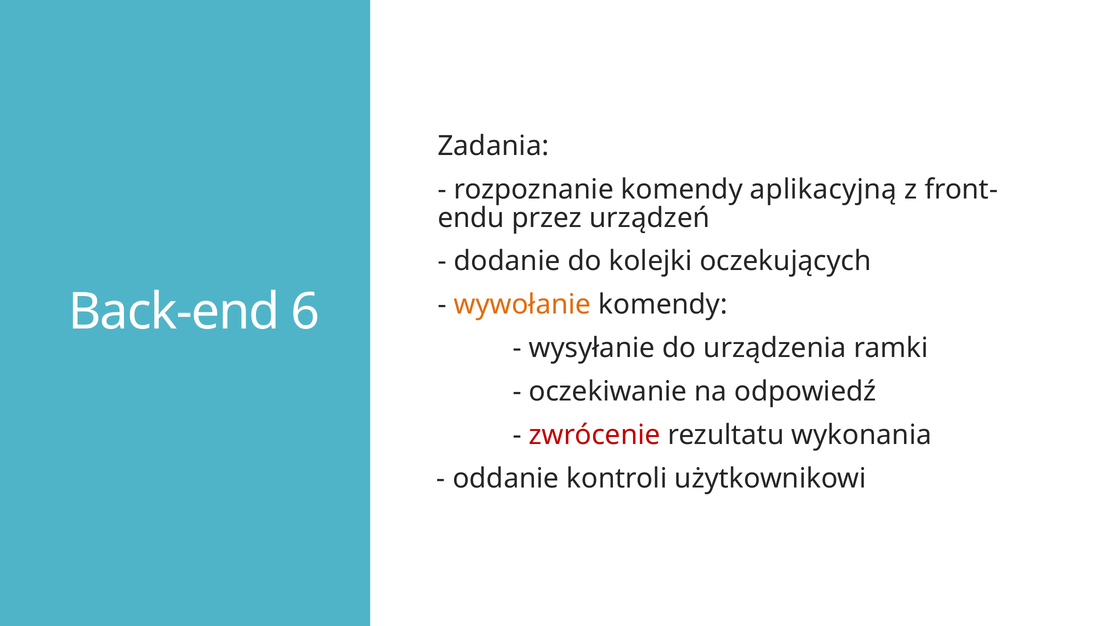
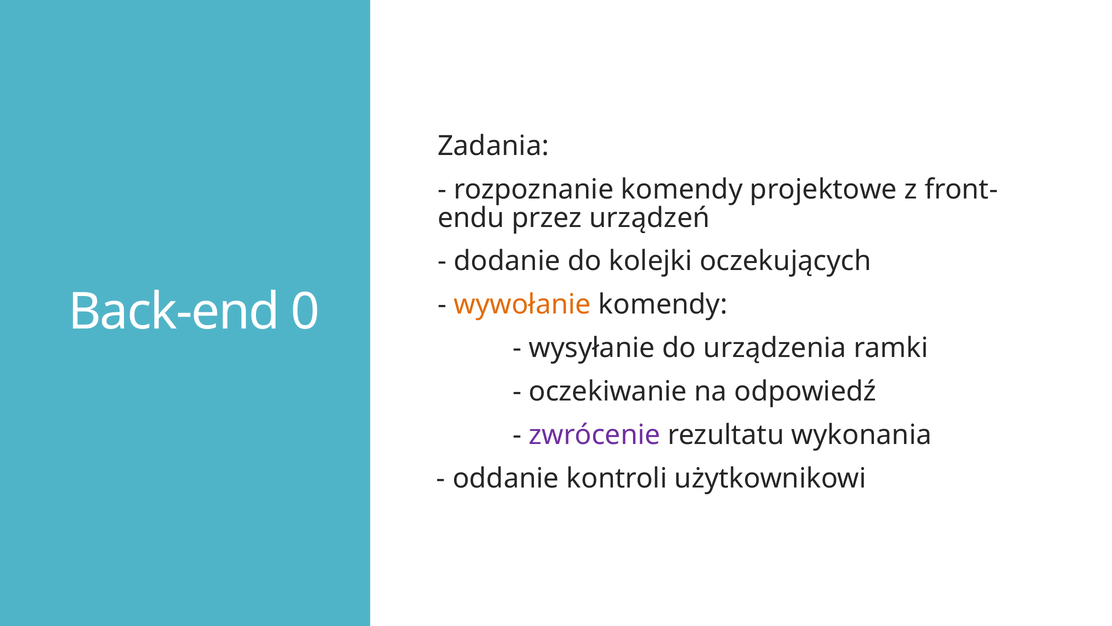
aplikacyjną: aplikacyjną -> projektowe
6: 6 -> 0
zwrócenie colour: red -> purple
